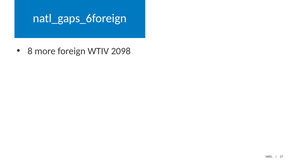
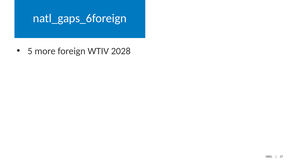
8: 8 -> 5
2098: 2098 -> 2028
